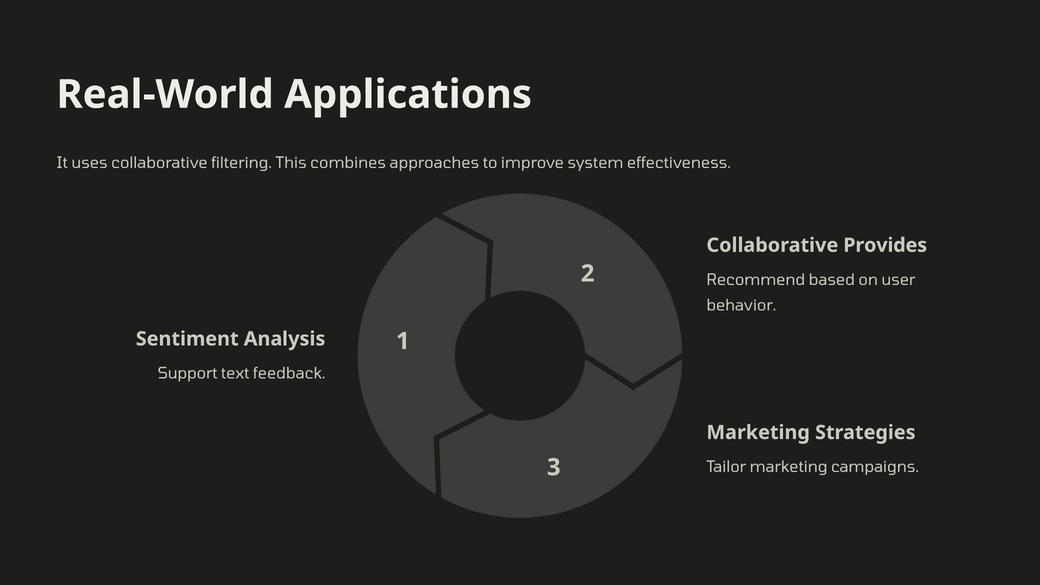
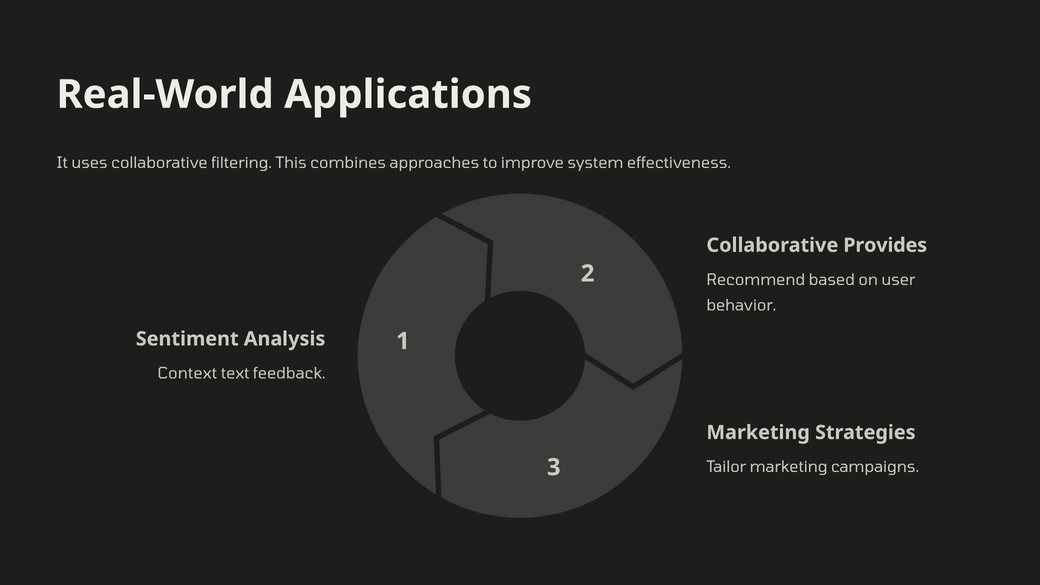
Support: Support -> Context
